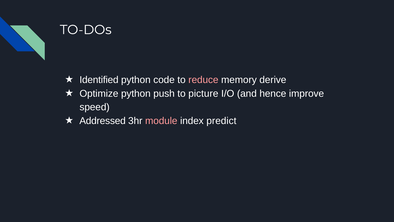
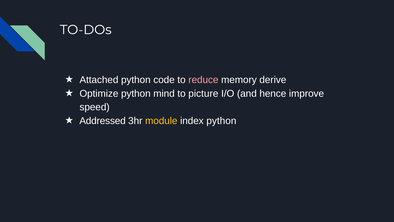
Identified: Identified -> Attached
push: push -> mind
module colour: pink -> yellow
index predict: predict -> python
